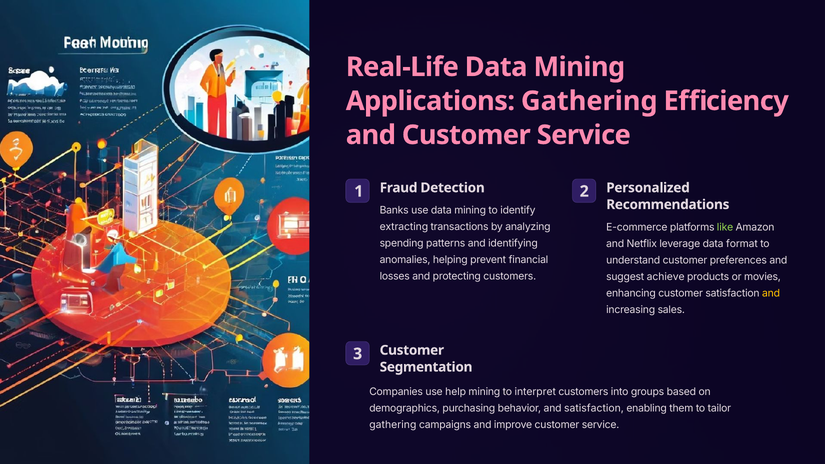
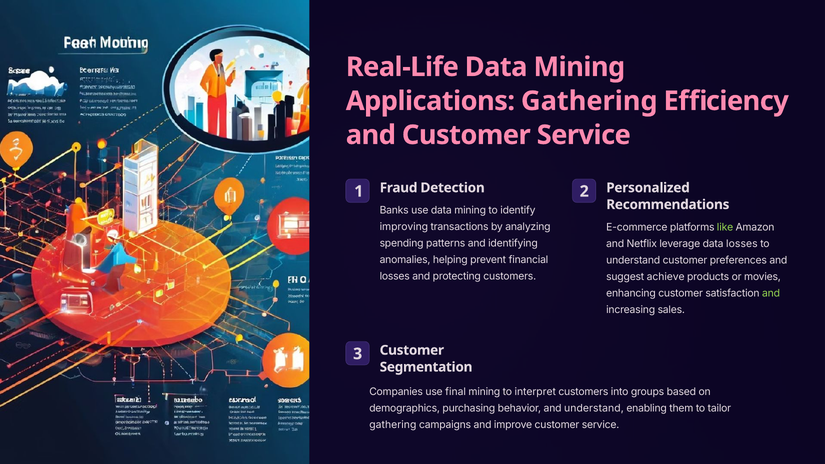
extracting: extracting -> improving
data format: format -> losses
and at (771, 293) colour: yellow -> light green
help: help -> final
and satisfaction: satisfaction -> understand
